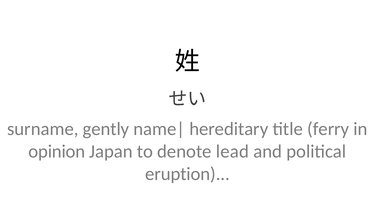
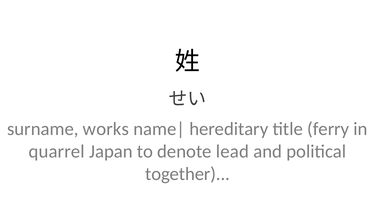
gently: gently -> works
opinion: opinion -> quarrel
eruption: eruption -> together
